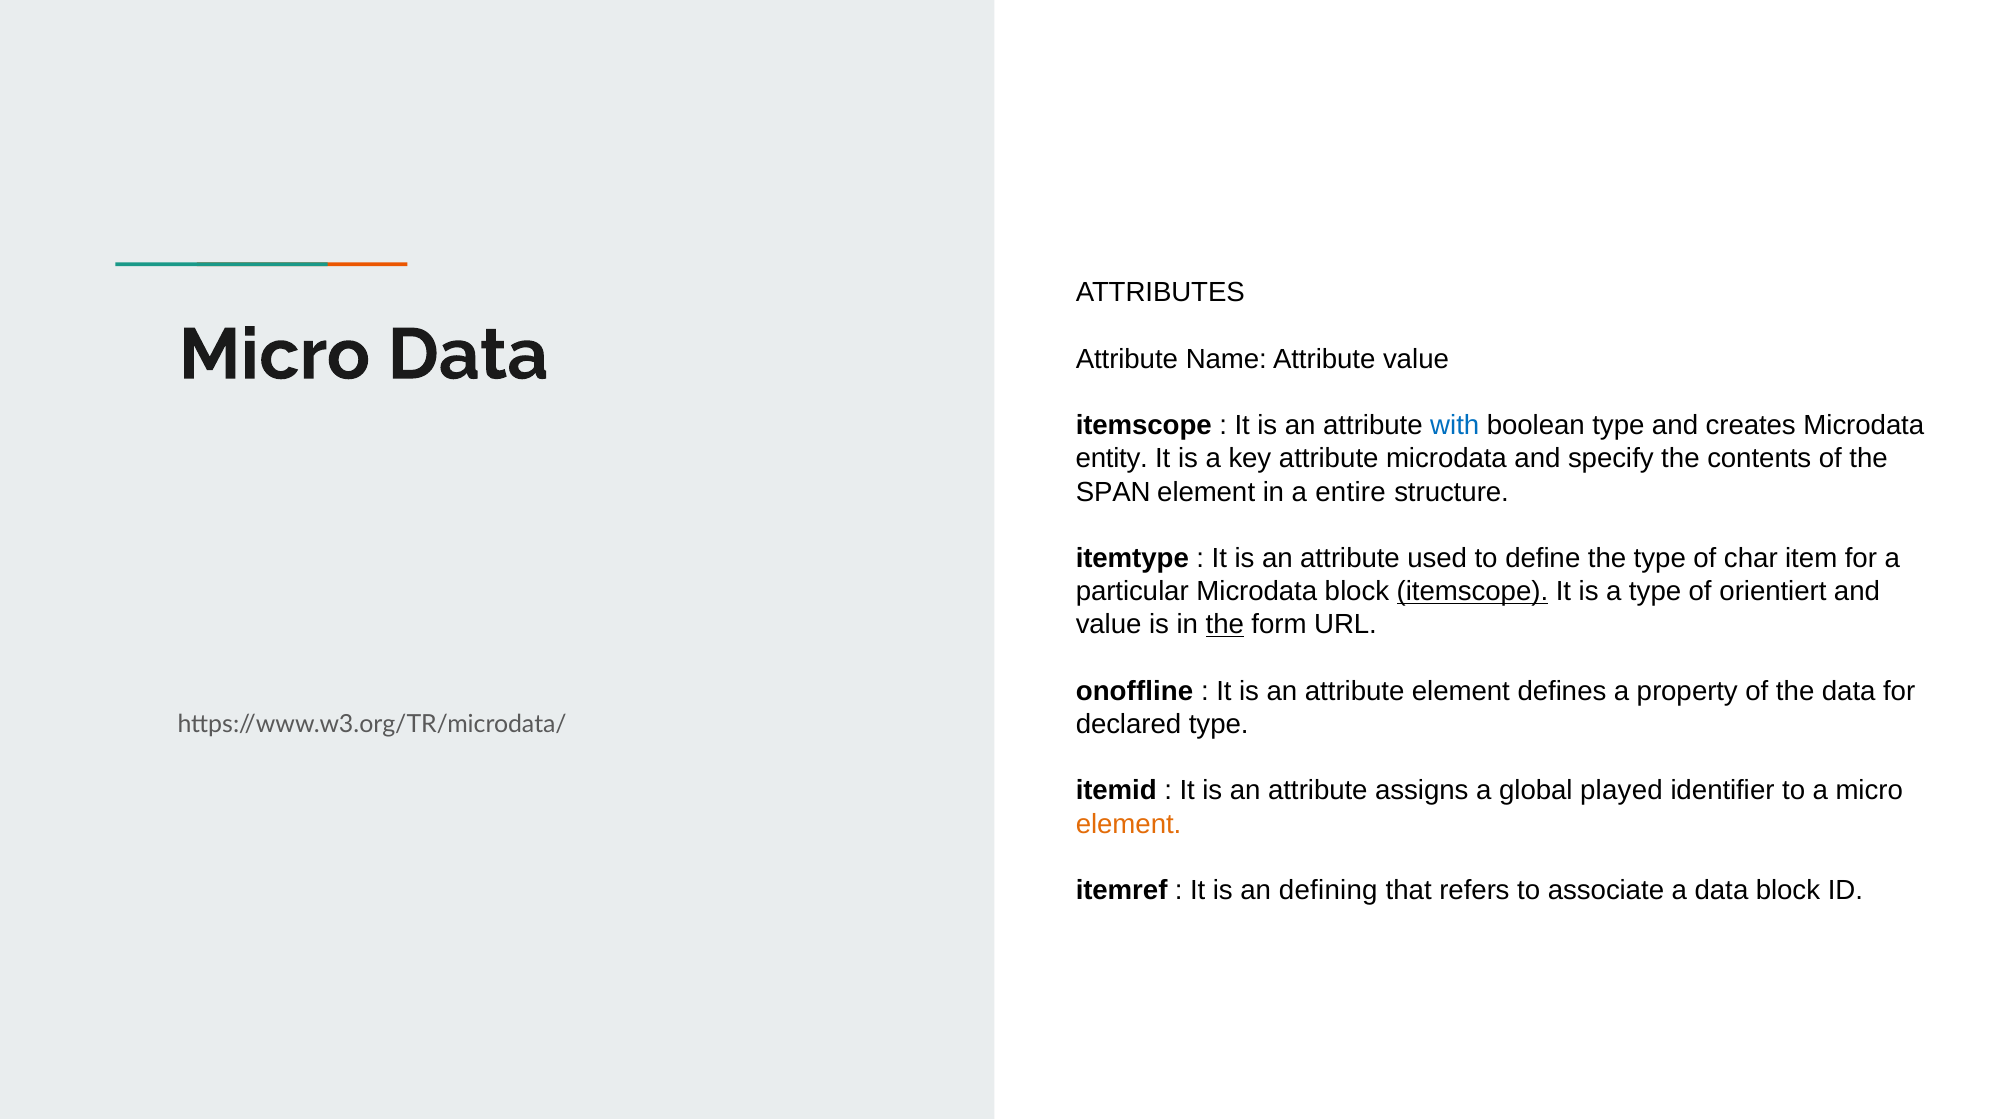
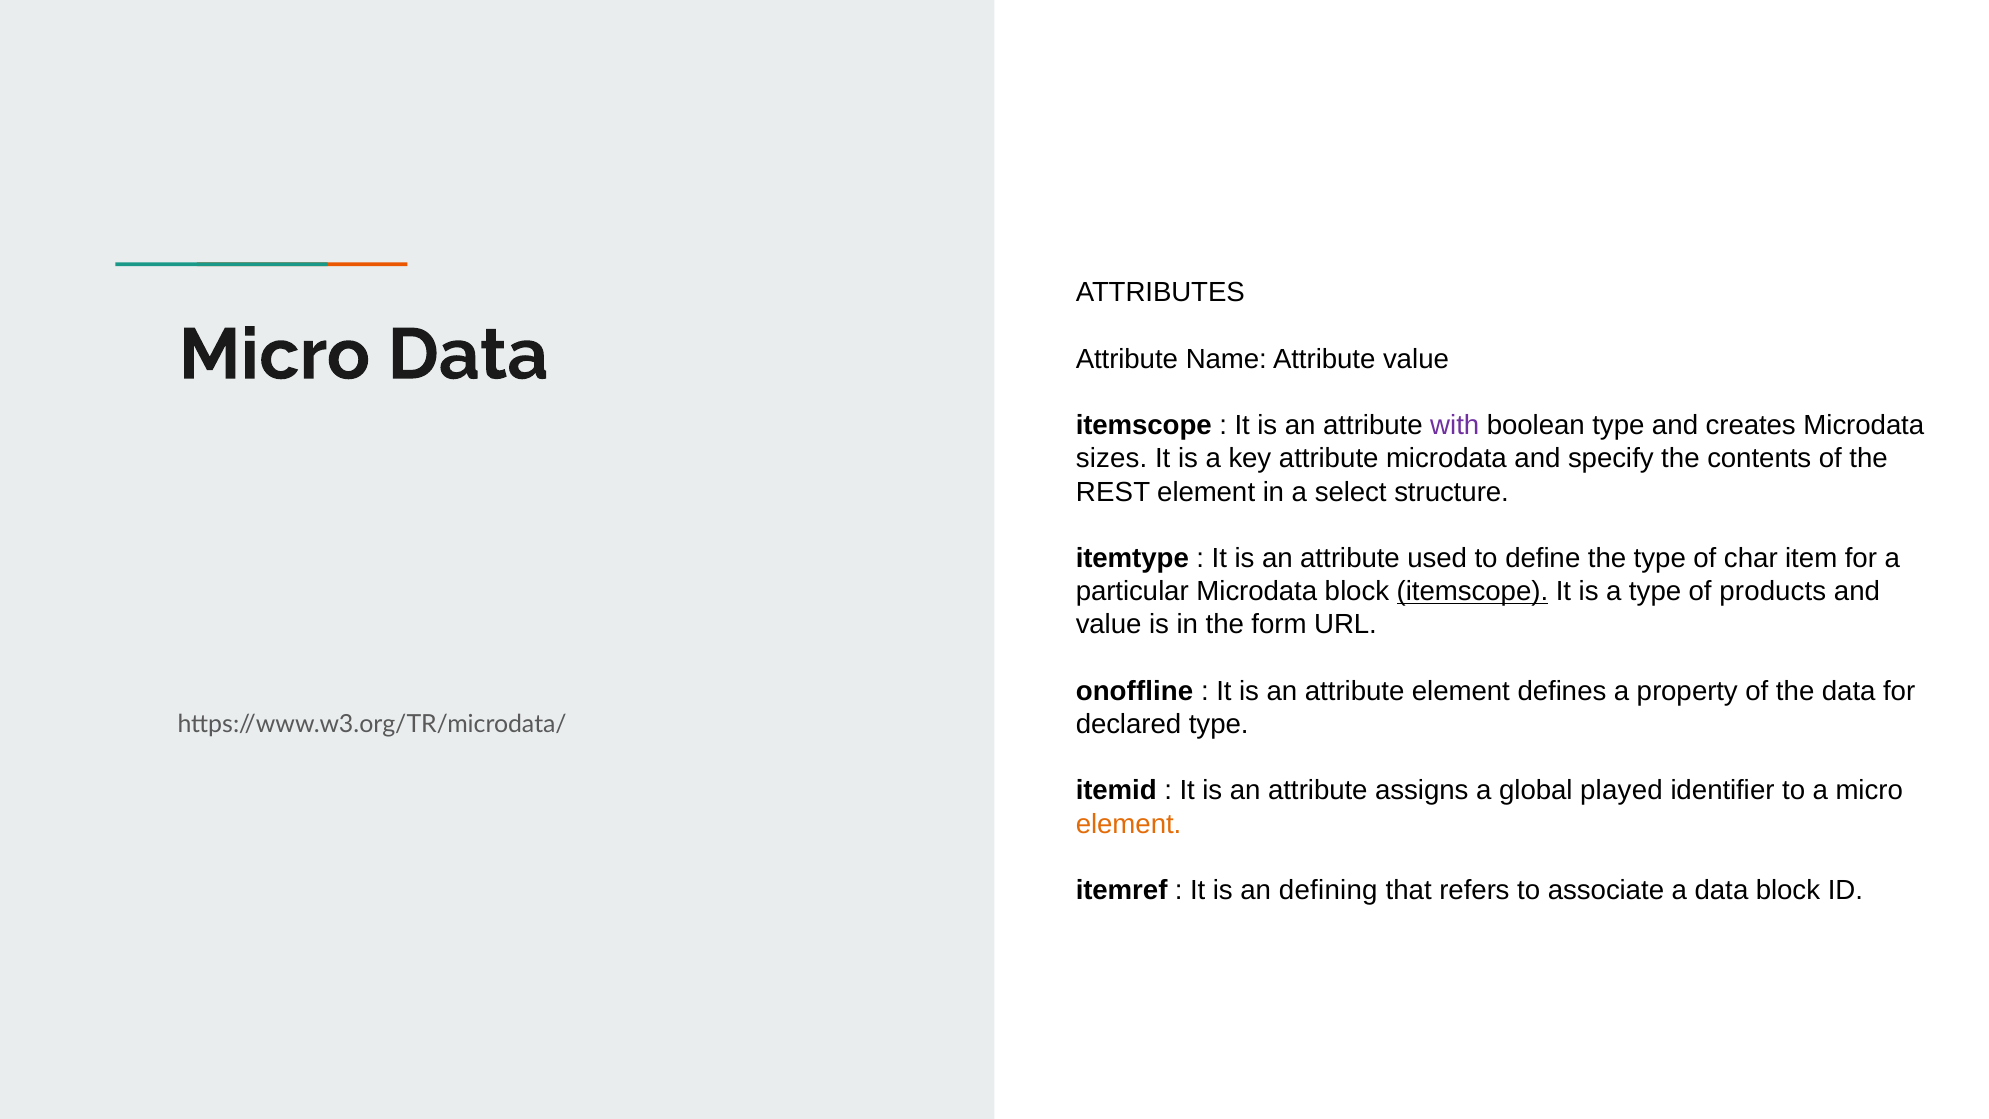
with colour: blue -> purple
entity: entity -> sizes
SPAN: SPAN -> REST
entire: entire -> select
orientiert: orientiert -> products
the at (1225, 625) underline: present -> none
